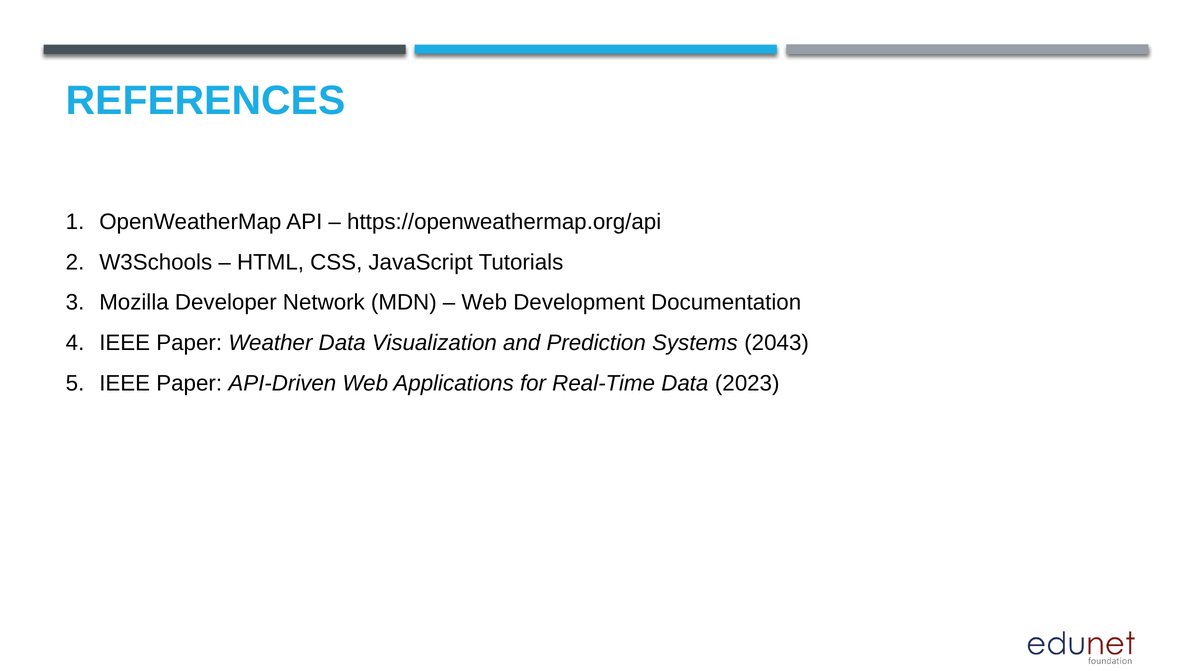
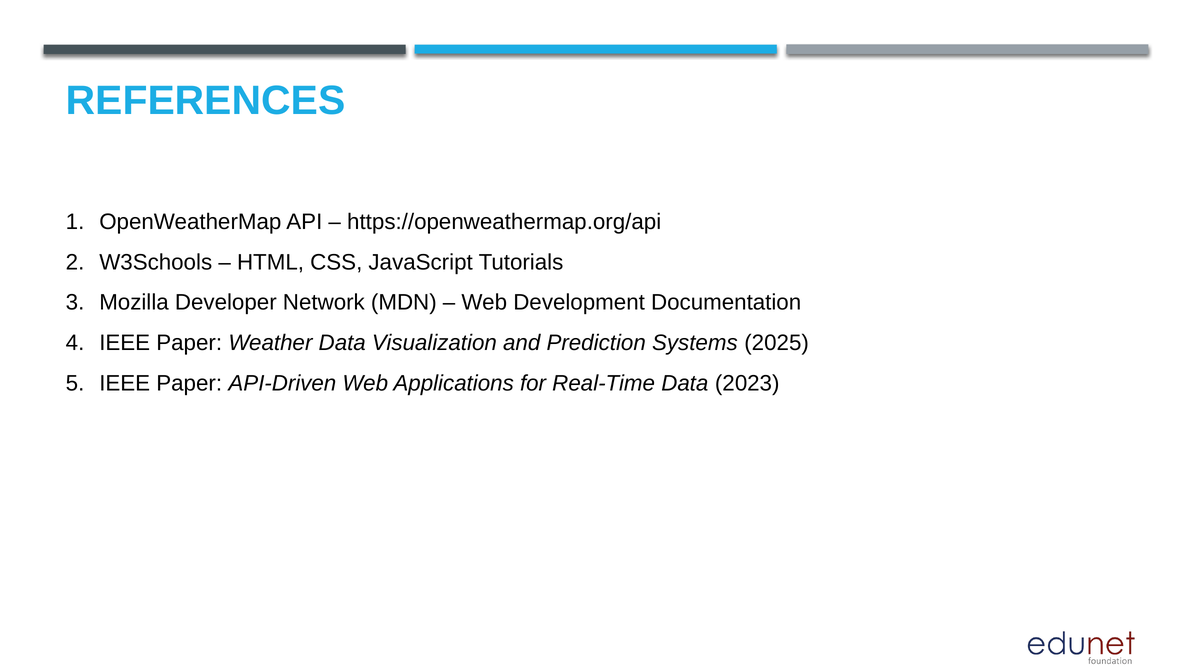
2043: 2043 -> 2025
